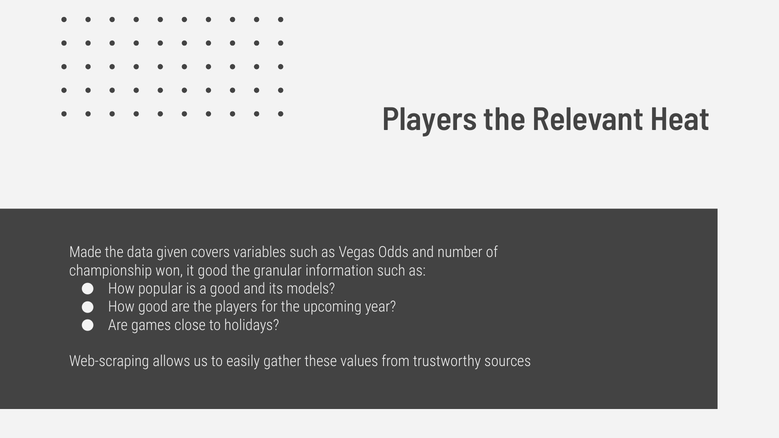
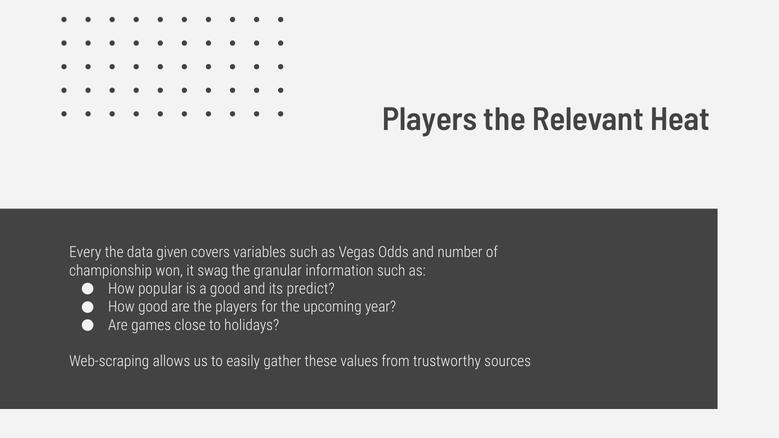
Made: Made -> Every
it good: good -> swag
models: models -> predict
